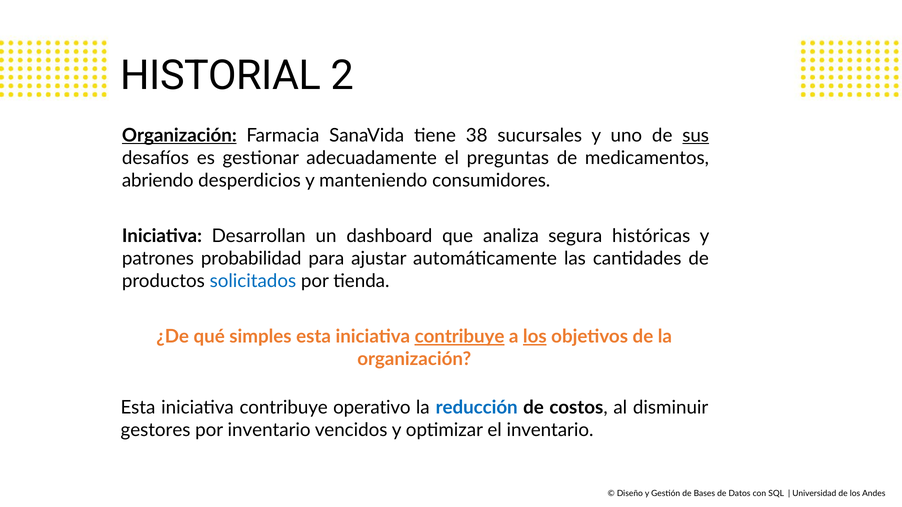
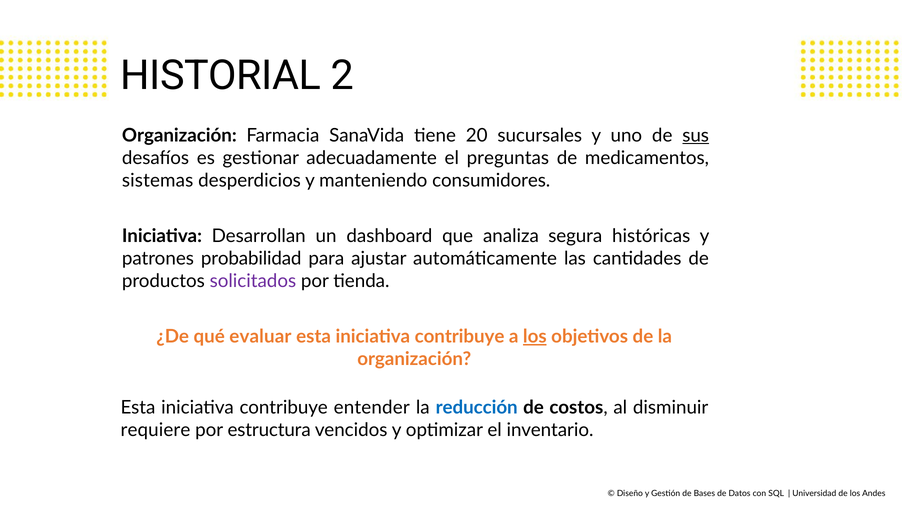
Organización at (179, 135) underline: present -> none
38: 38 -> 20
abriendo: abriendo -> sistemas
solicitados colour: blue -> purple
simples: simples -> evaluar
contribuye at (460, 337) underline: present -> none
operativo: operativo -> entender
gestores: gestores -> requiere
por inventario: inventario -> estructura
